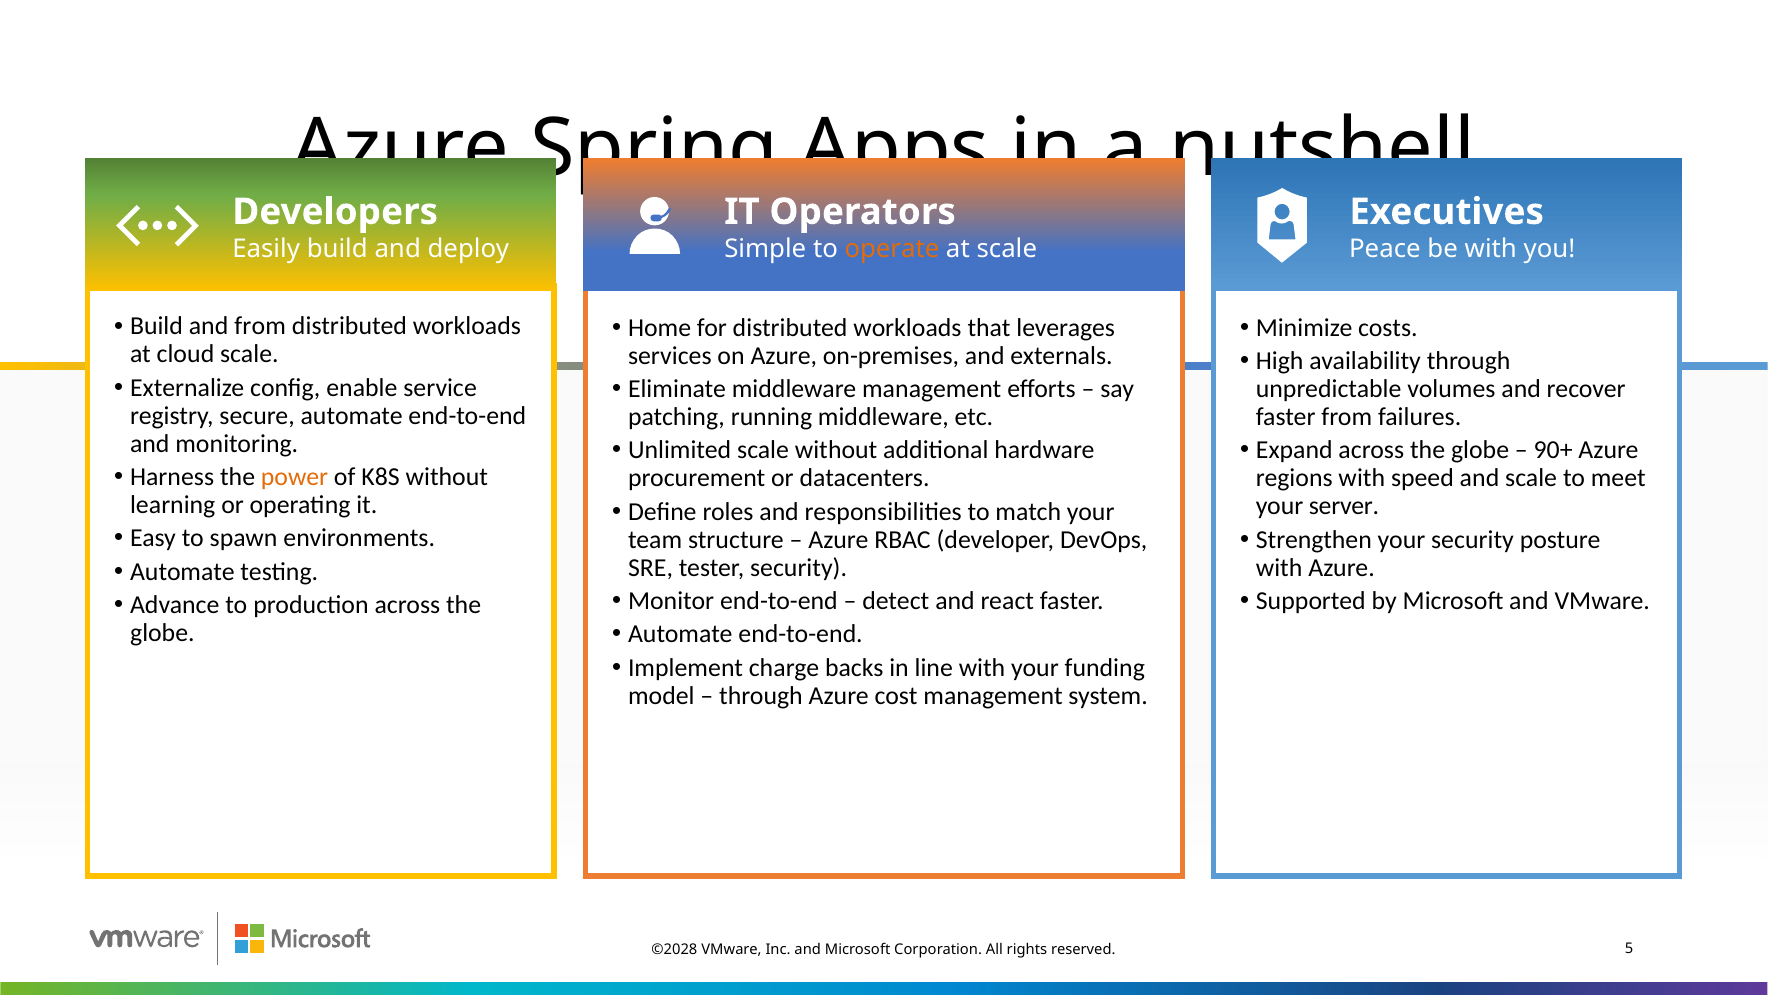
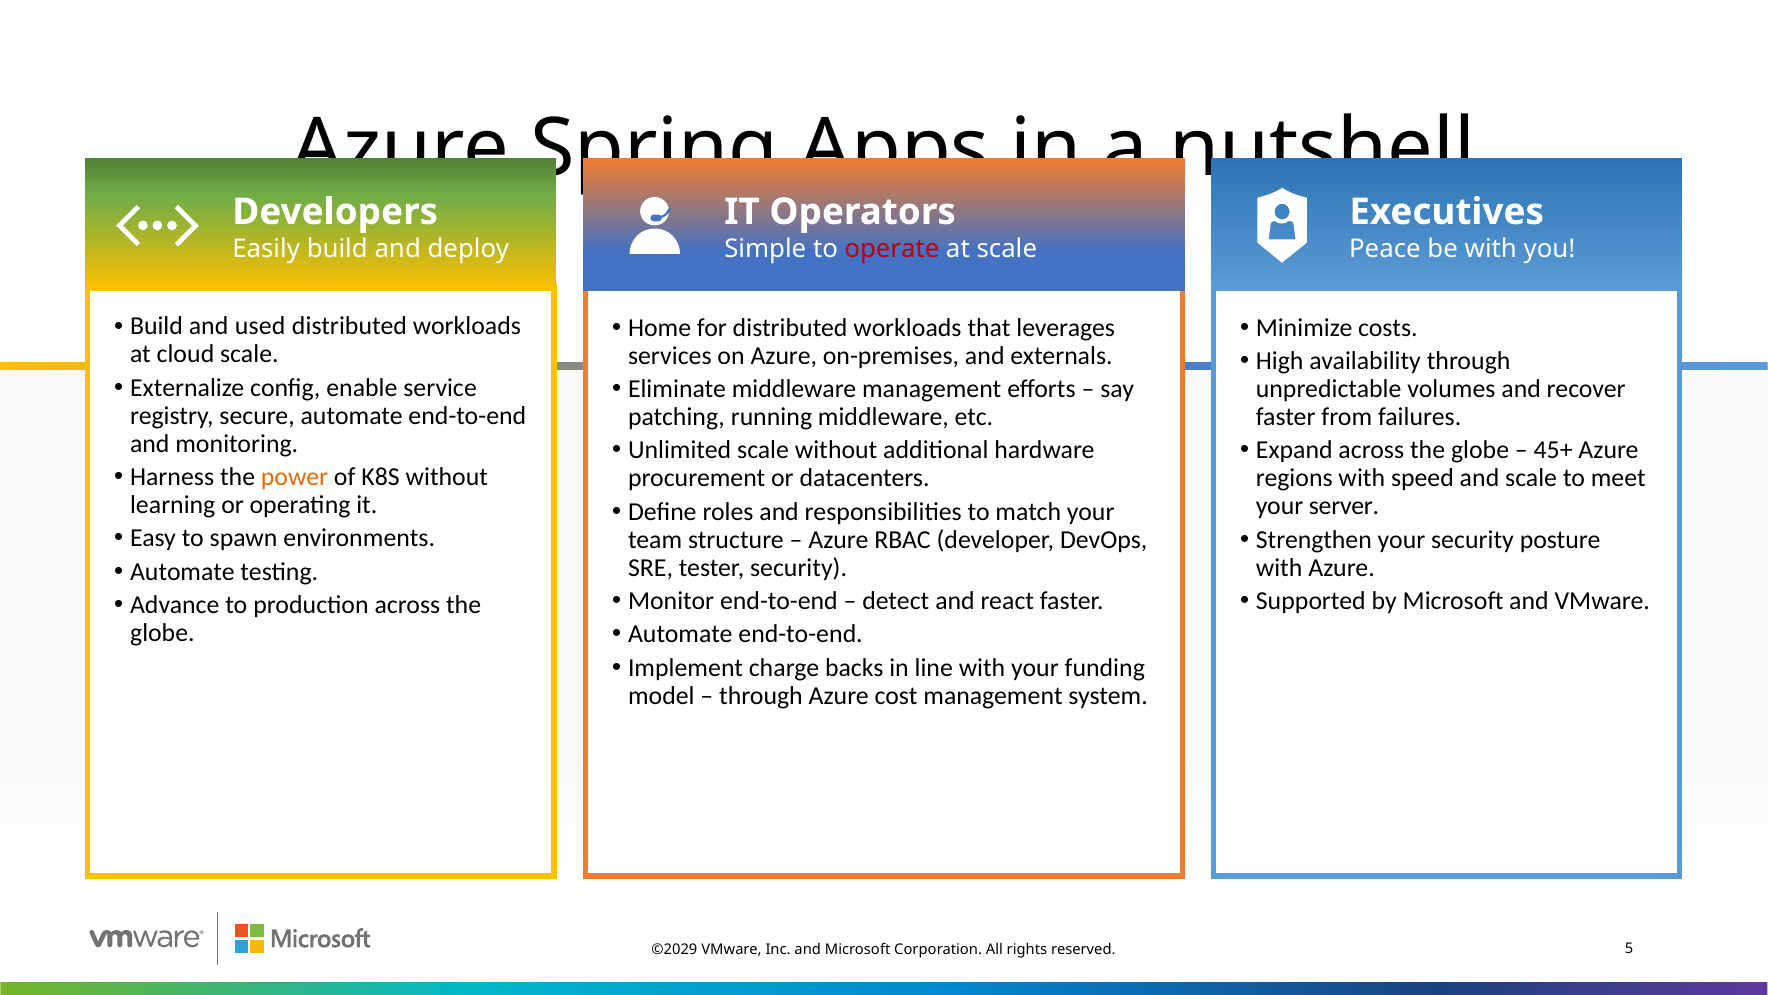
operate colour: orange -> red
and from: from -> used
90+: 90+ -> 45+
©2028: ©2028 -> ©2029
